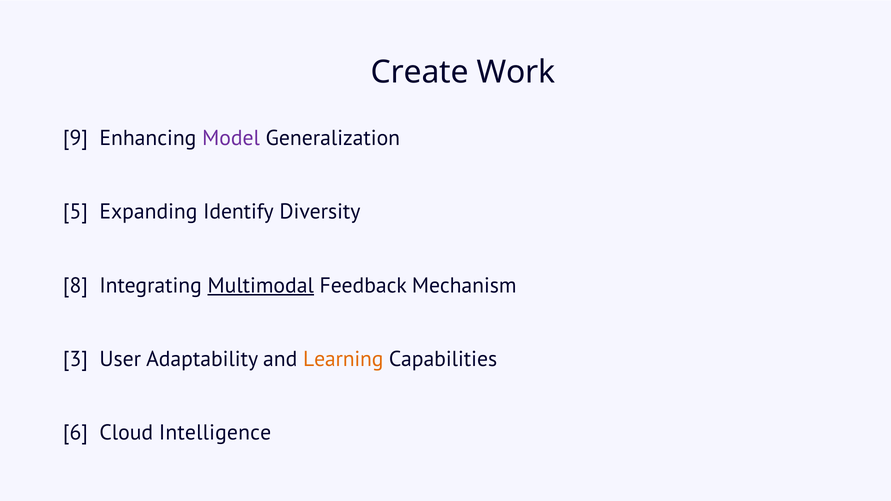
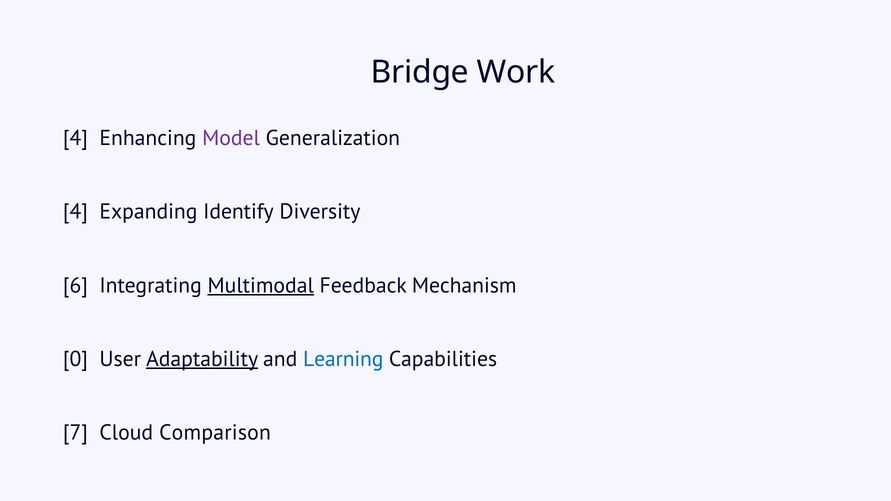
Create: Create -> Bridge
9 at (75, 138): 9 -> 4
5 at (75, 212): 5 -> 4
8: 8 -> 6
3: 3 -> 0
Adaptability underline: none -> present
Learning colour: orange -> blue
6: 6 -> 7
Intelligence: Intelligence -> Comparison
